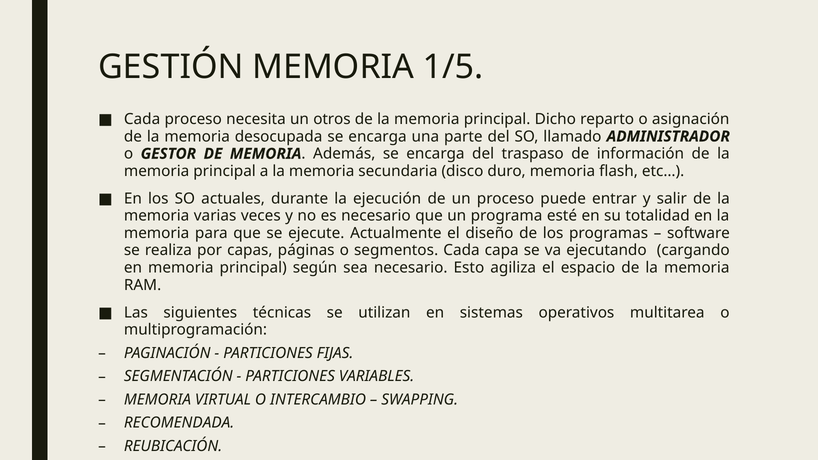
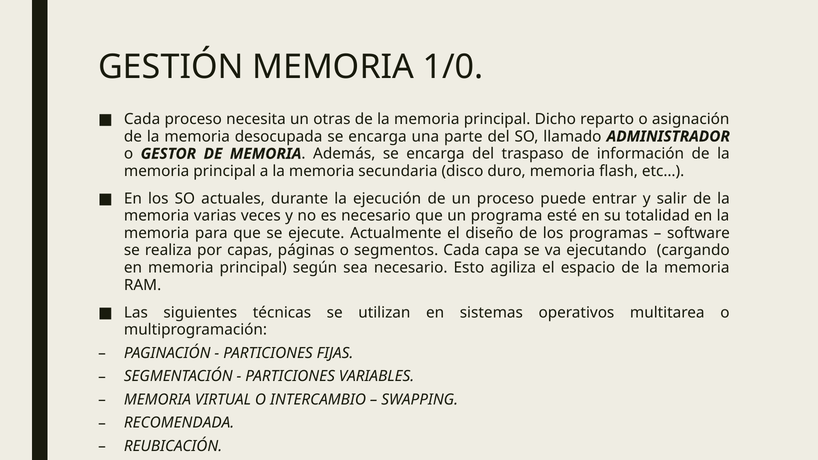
1/5: 1/5 -> 1/0
otros: otros -> otras
